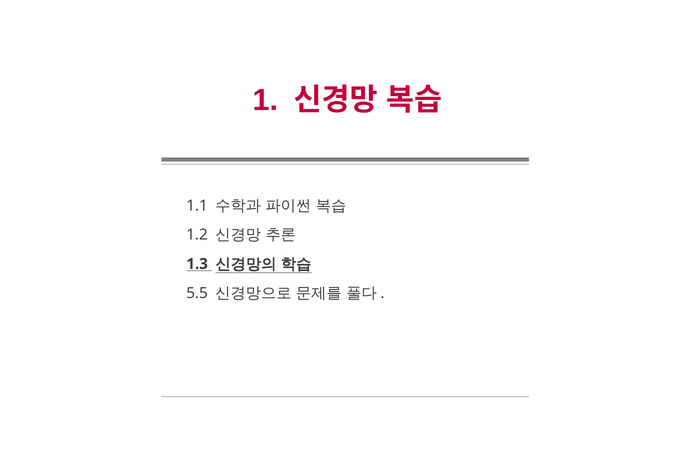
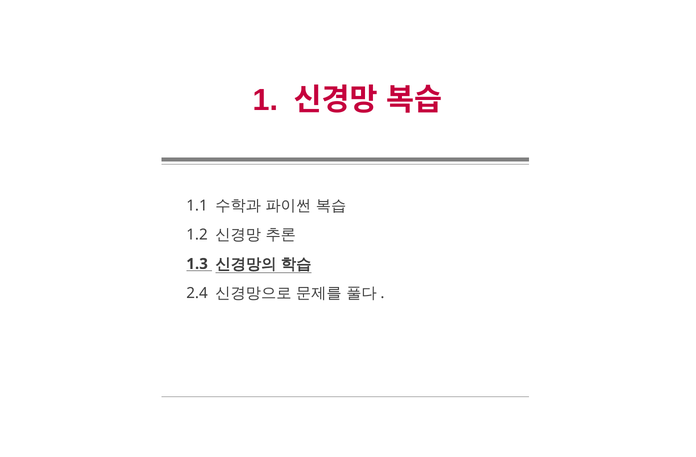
5.5: 5.5 -> 2.4
